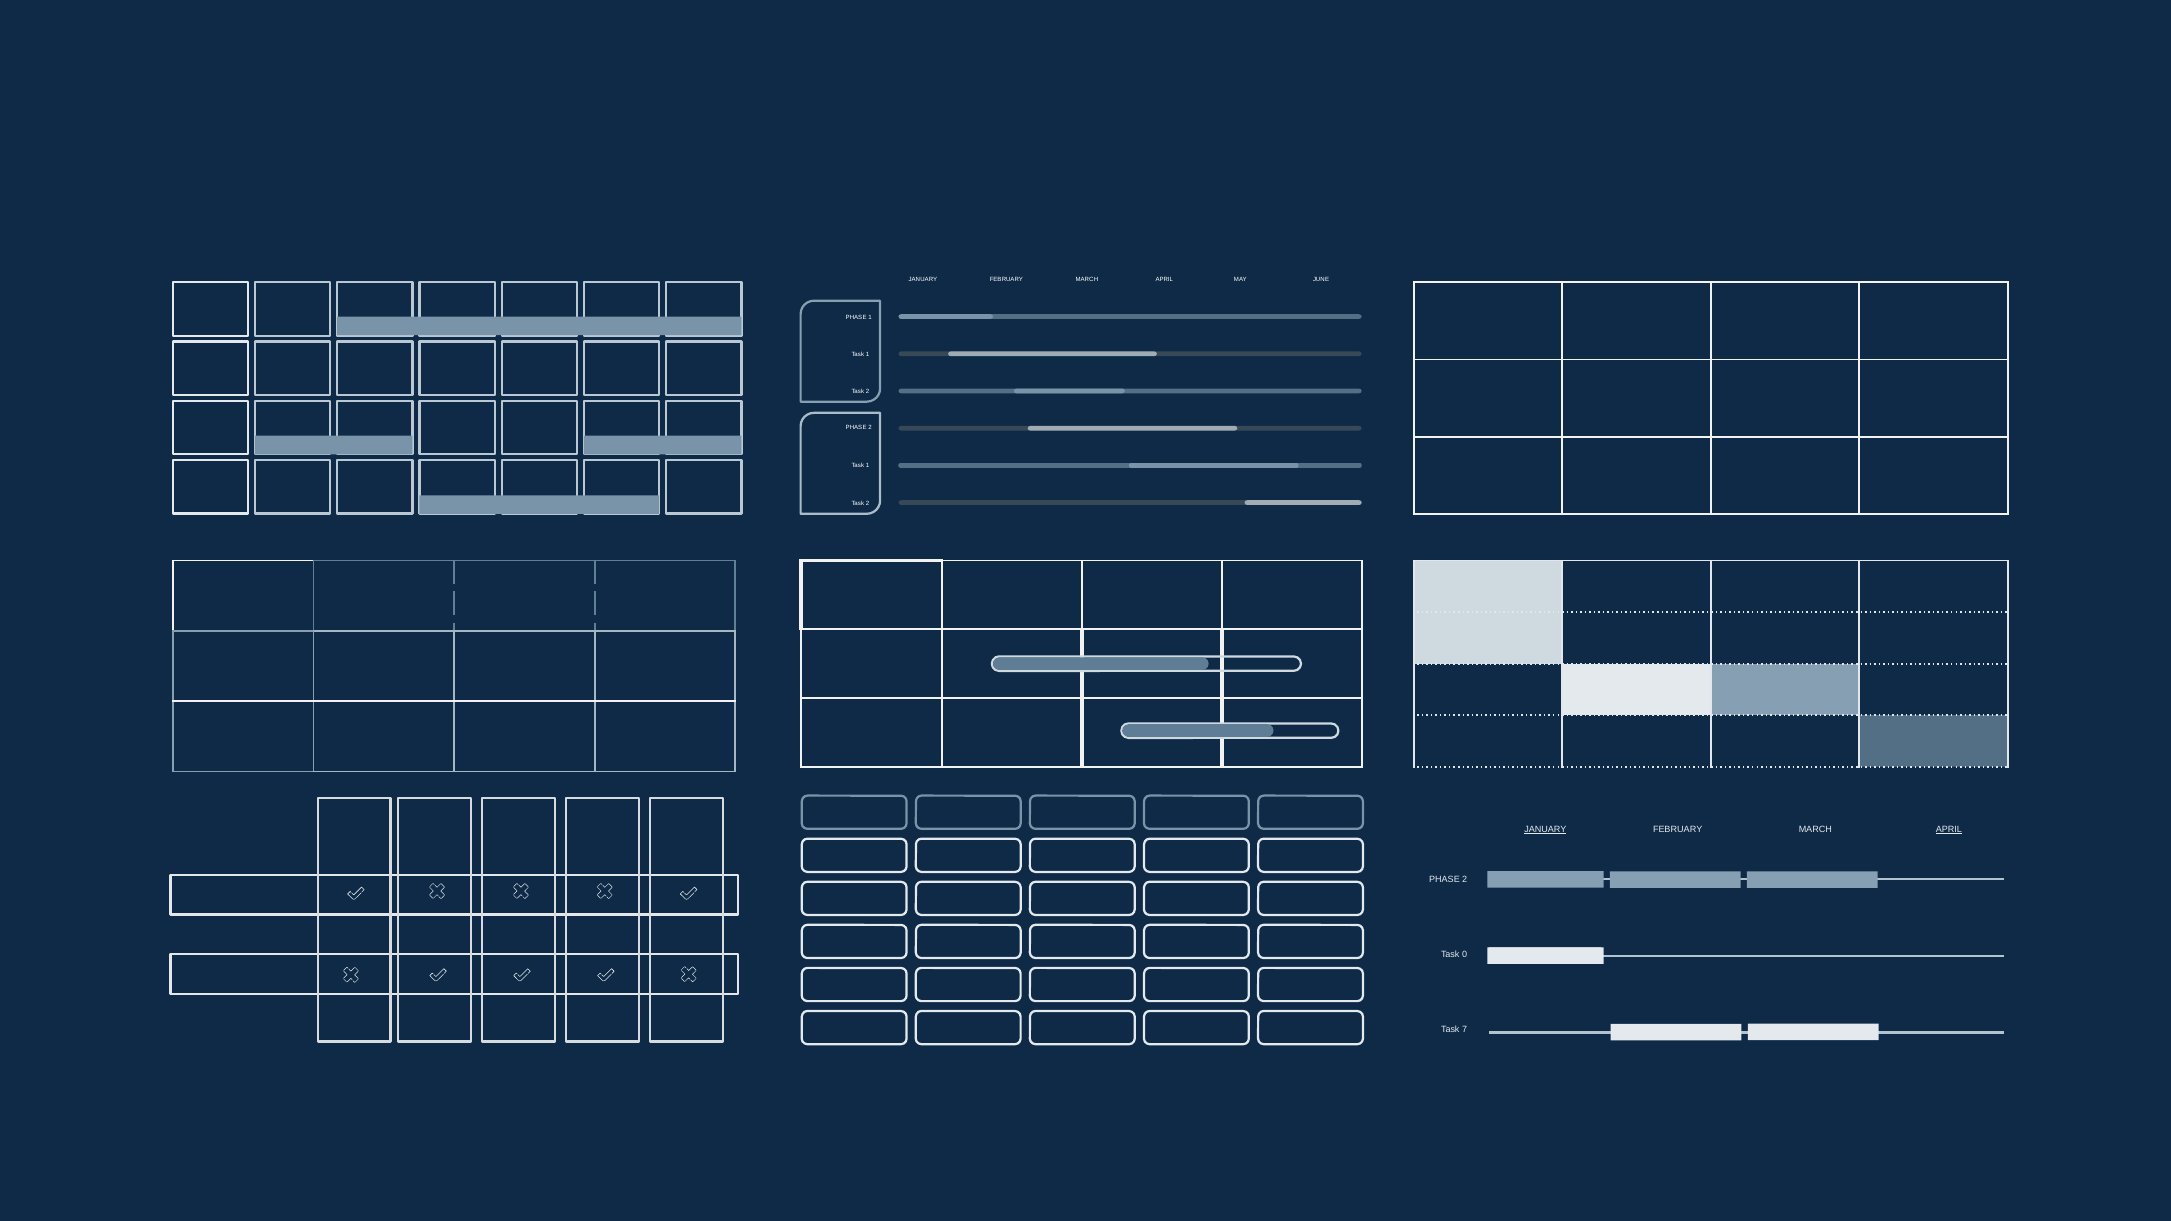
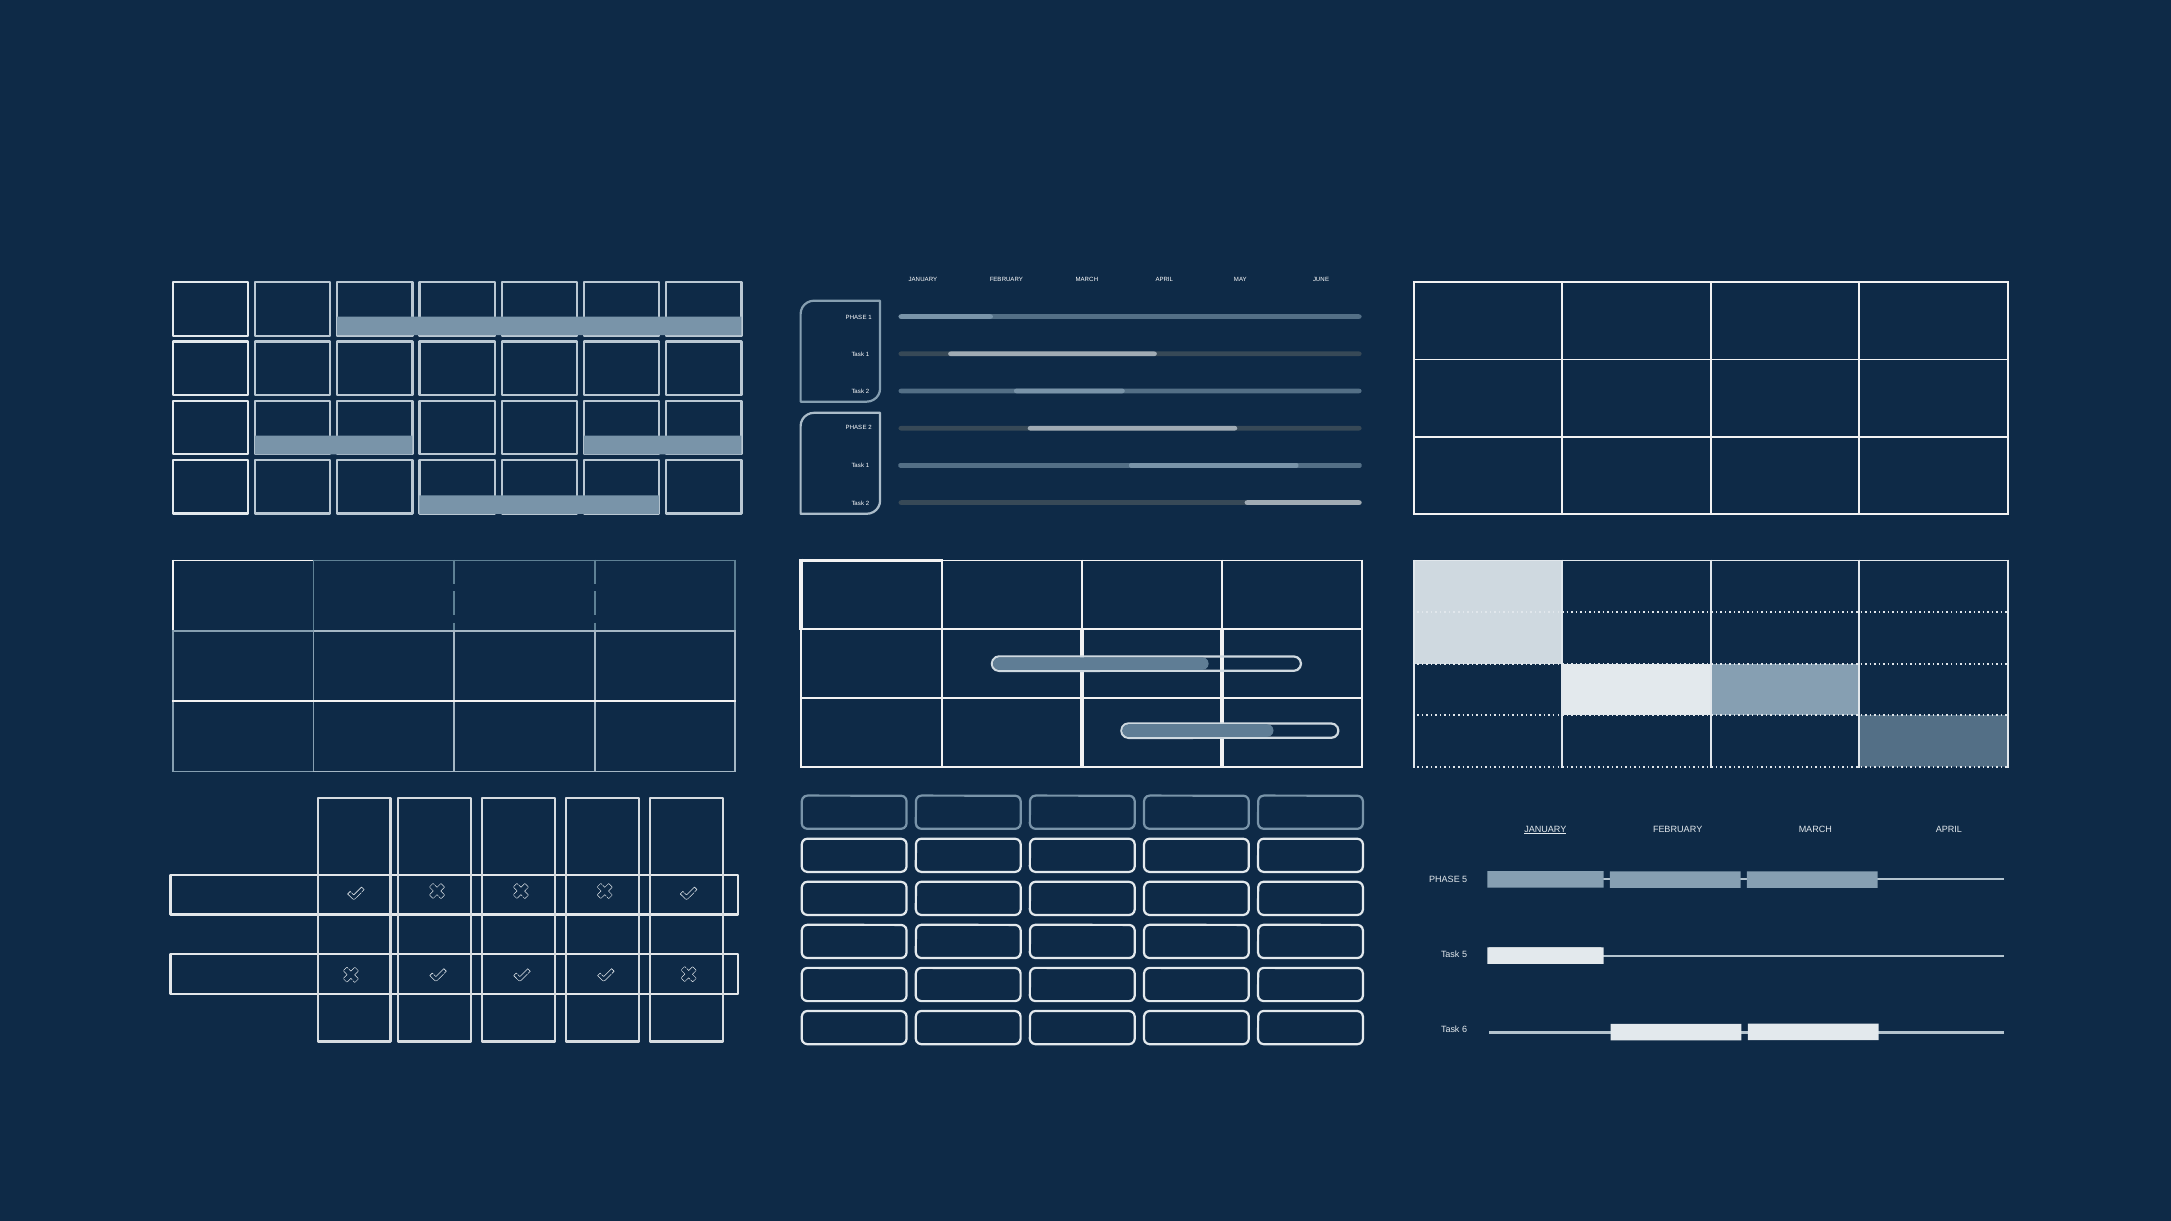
APRIL at (1949, 830) underline: present -> none
2 at (1465, 880): 2 -> 5
Task 0: 0 -> 5
7: 7 -> 6
